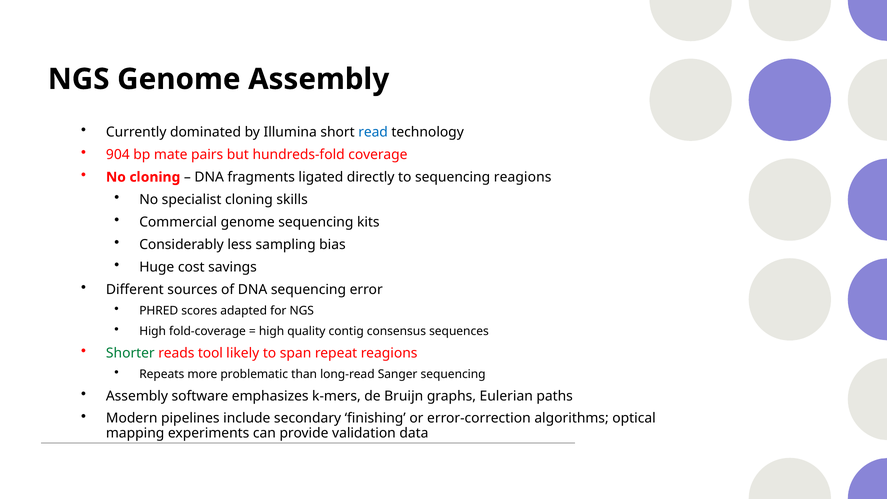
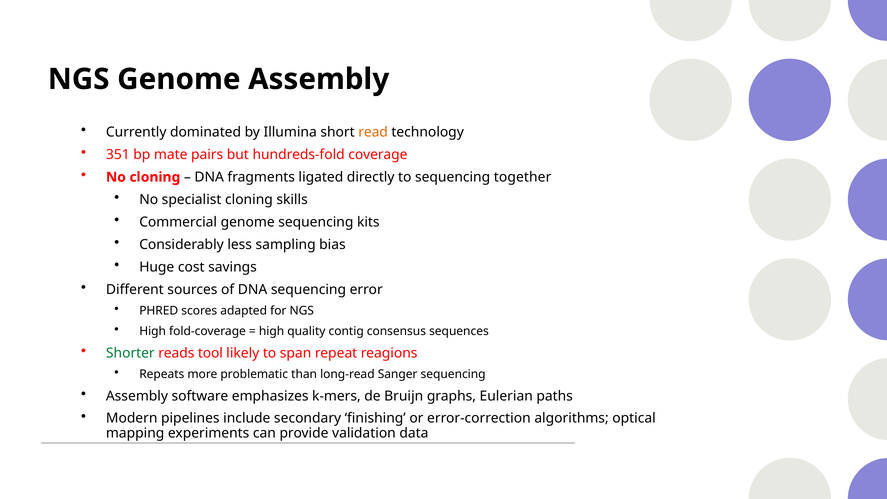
read colour: blue -> orange
904: 904 -> 351
sequencing reagions: reagions -> together
